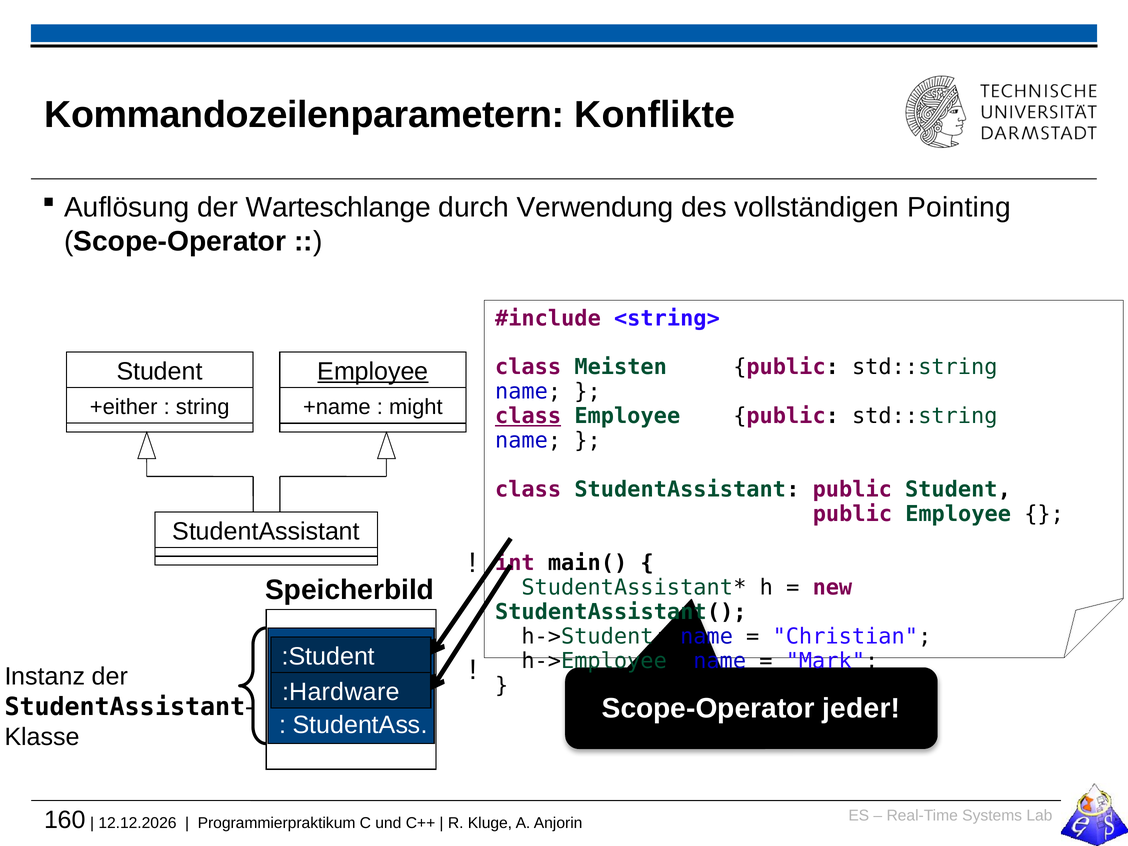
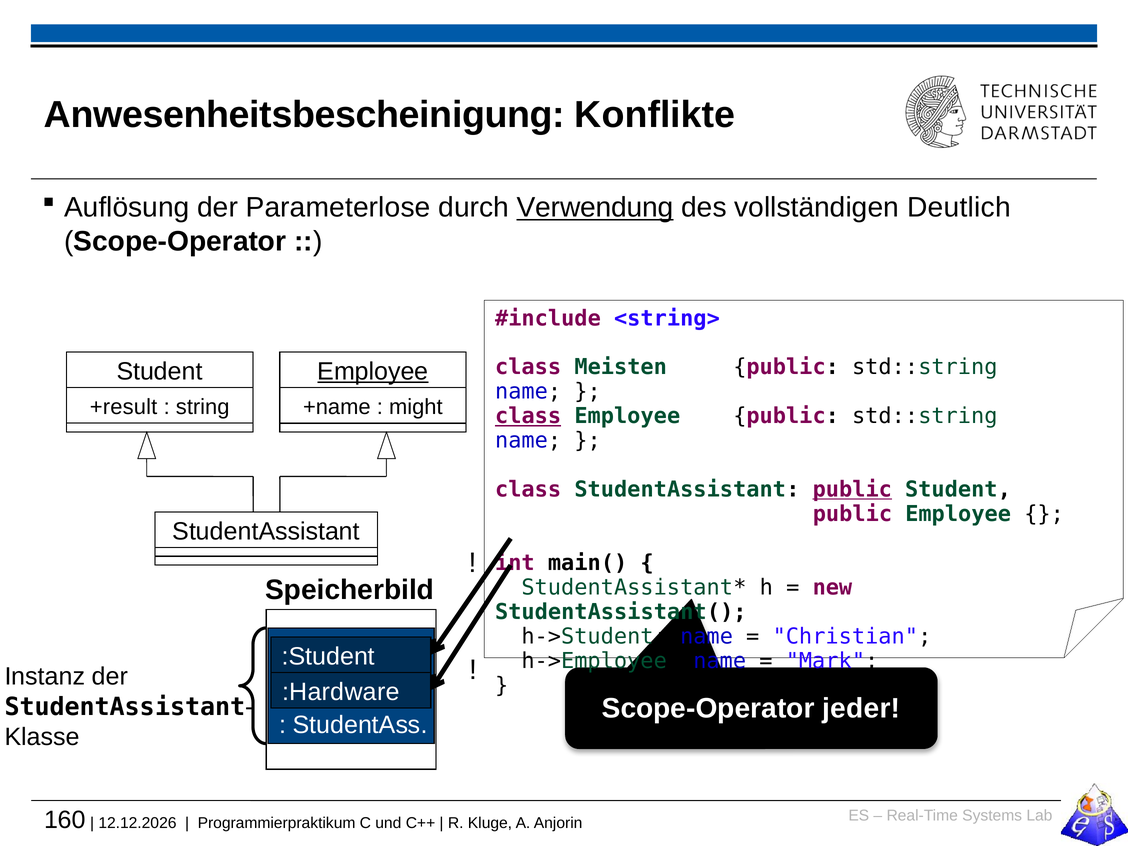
Kommandozeilenparametern: Kommandozeilenparametern -> Anwesenheitsbescheinigung
Warteschlange: Warteschlange -> Parameterlose
Verwendung underline: none -> present
Pointing: Pointing -> Deutlich
+either: +either -> +result
public at (852, 490) underline: none -> present
